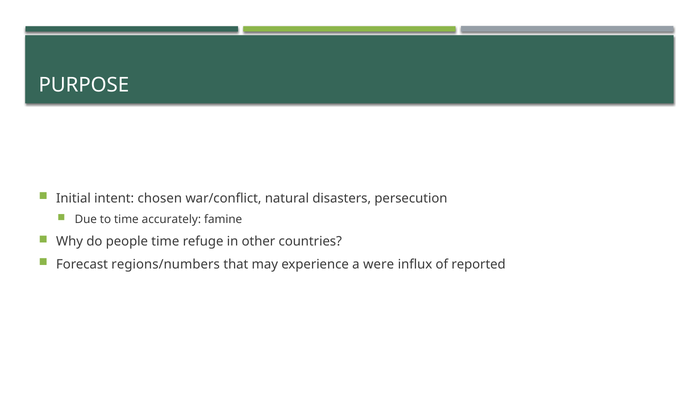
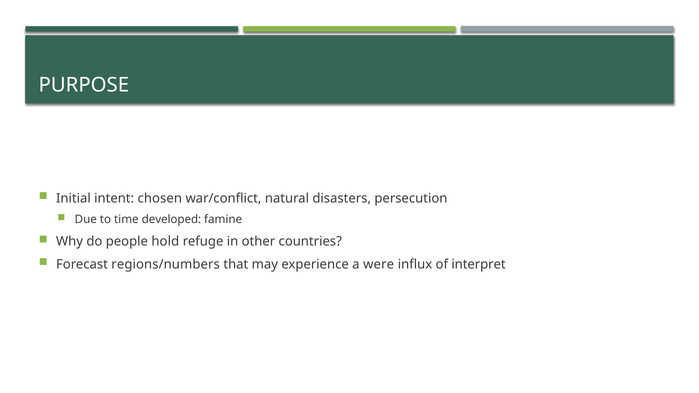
accurately: accurately -> developed
people time: time -> hold
reported: reported -> interpret
